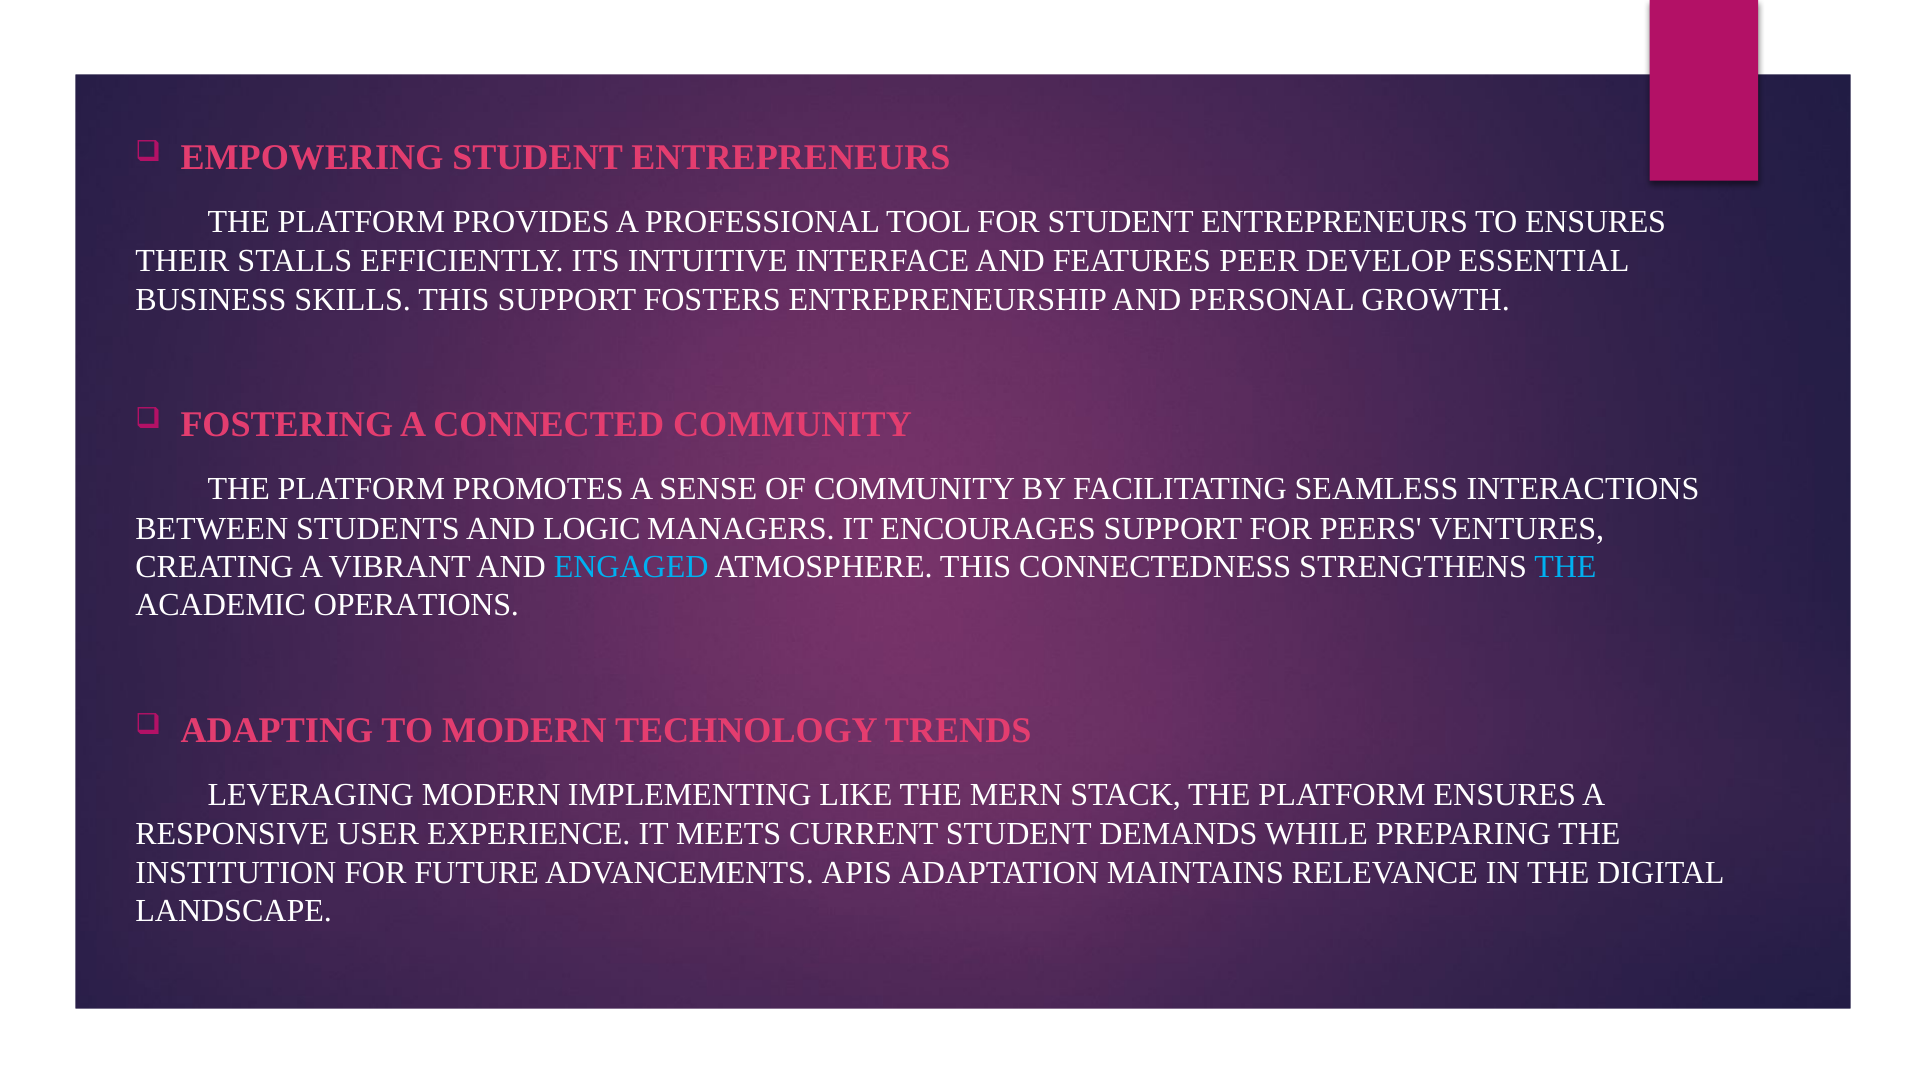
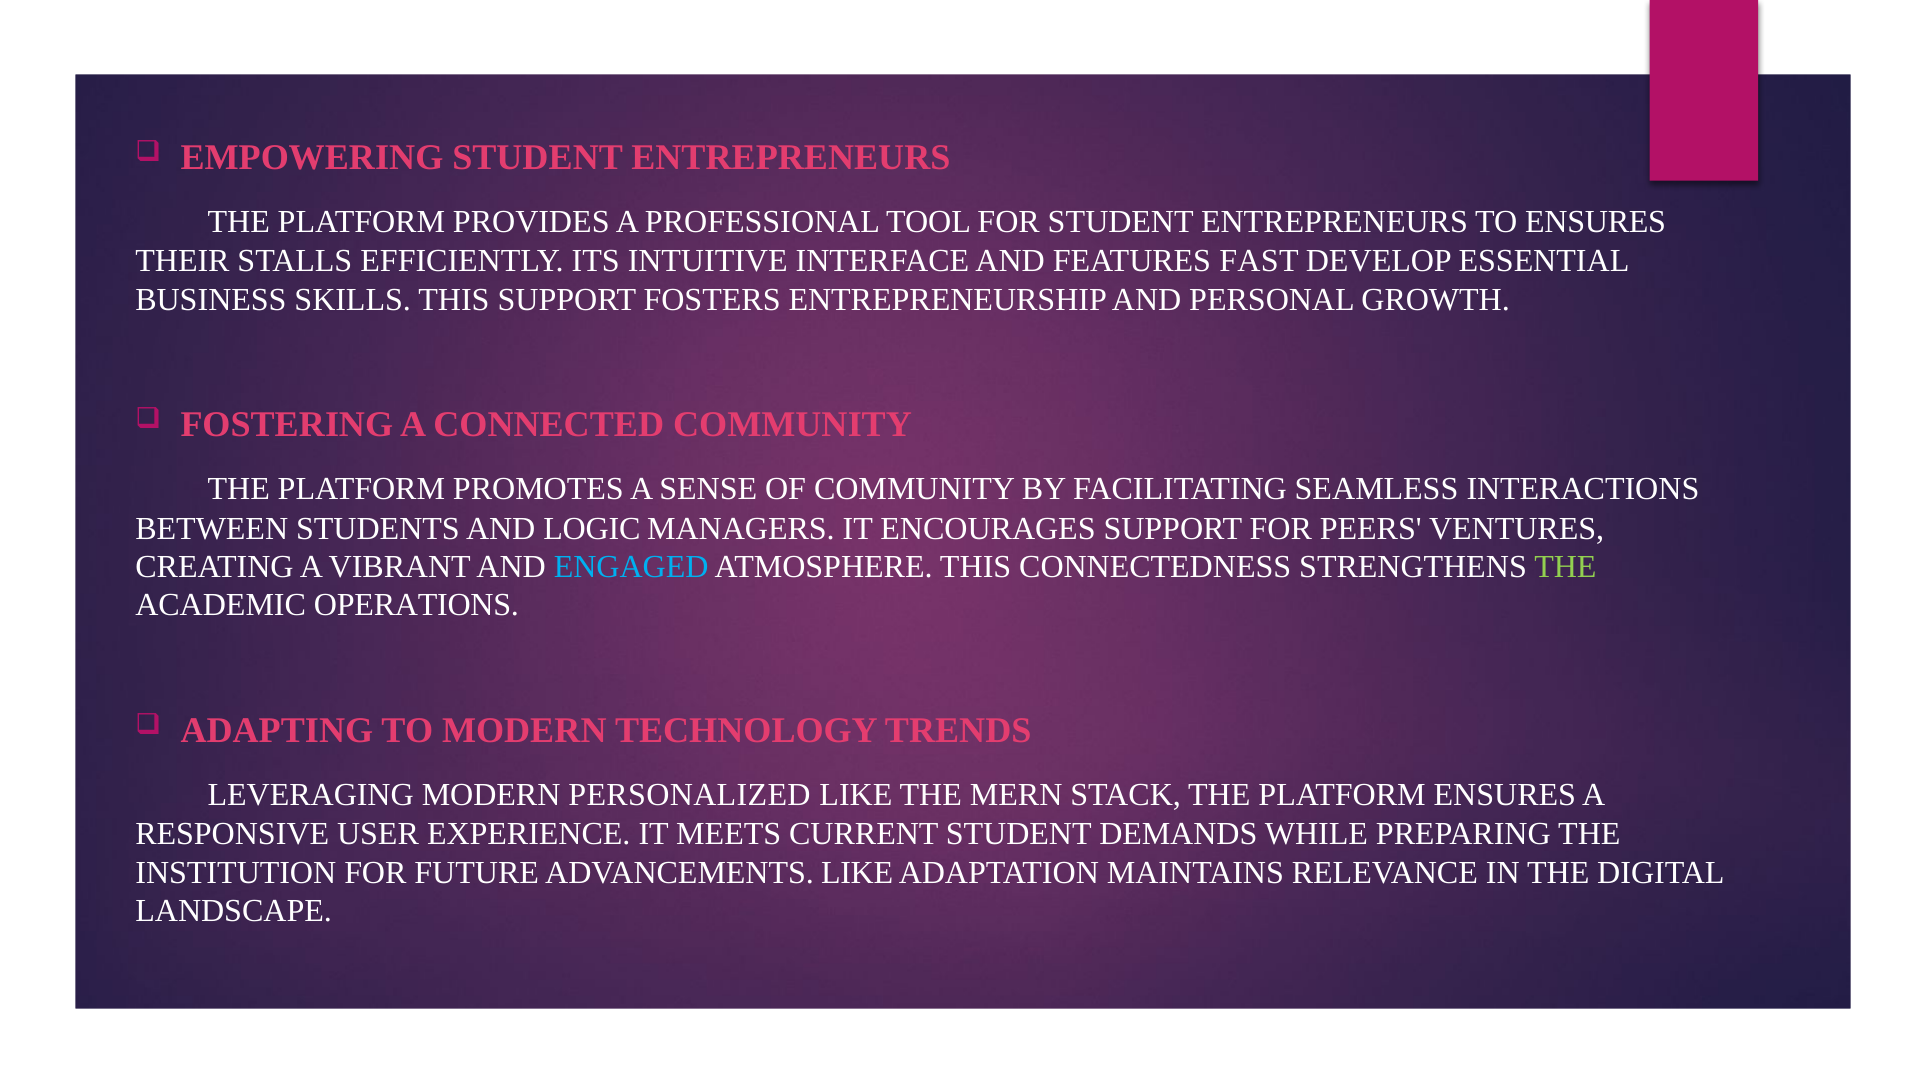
PEER: PEER -> FAST
THE at (1565, 567) colour: light blue -> light green
IMPLEMENTING: IMPLEMENTING -> PERSONALIZED
ADVANCEMENTS APIS: APIS -> LIKE
